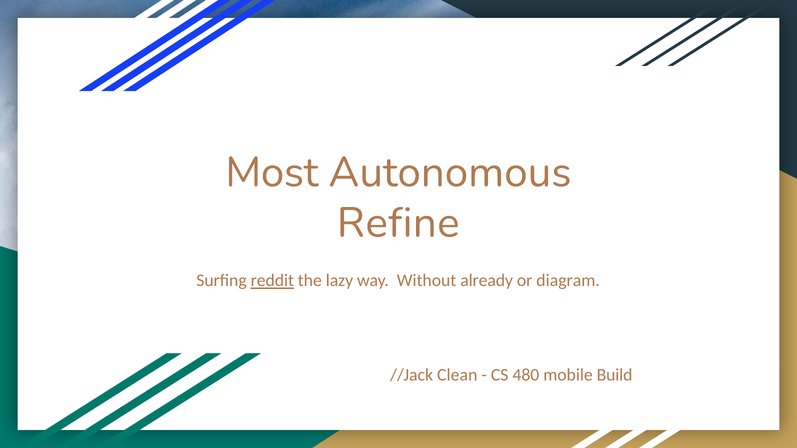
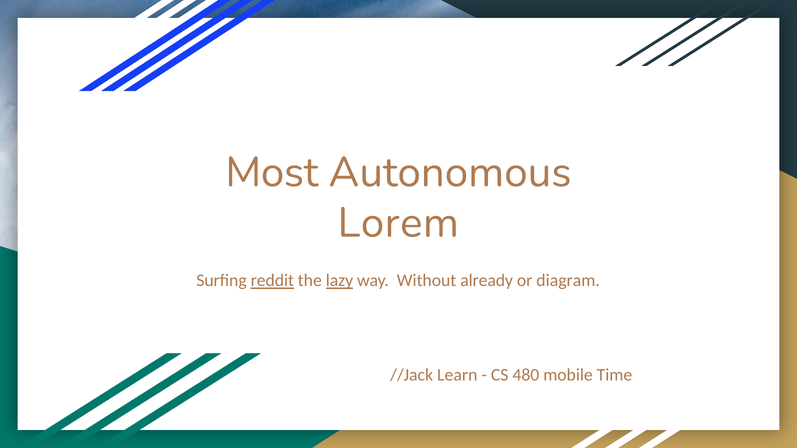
Refine: Refine -> Lorem
lazy underline: none -> present
Clean: Clean -> Learn
Build: Build -> Time
